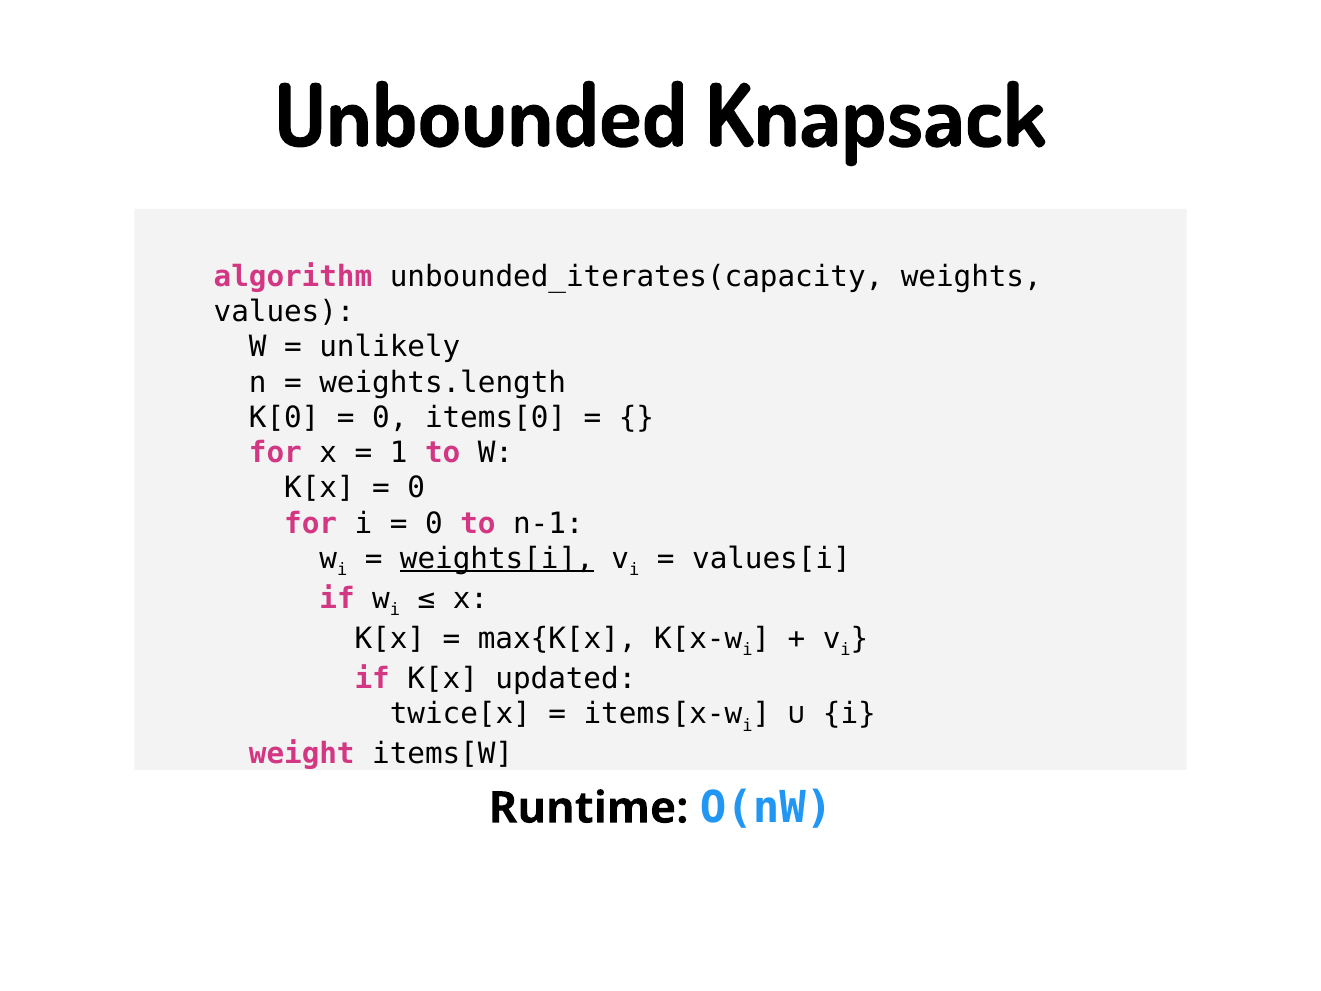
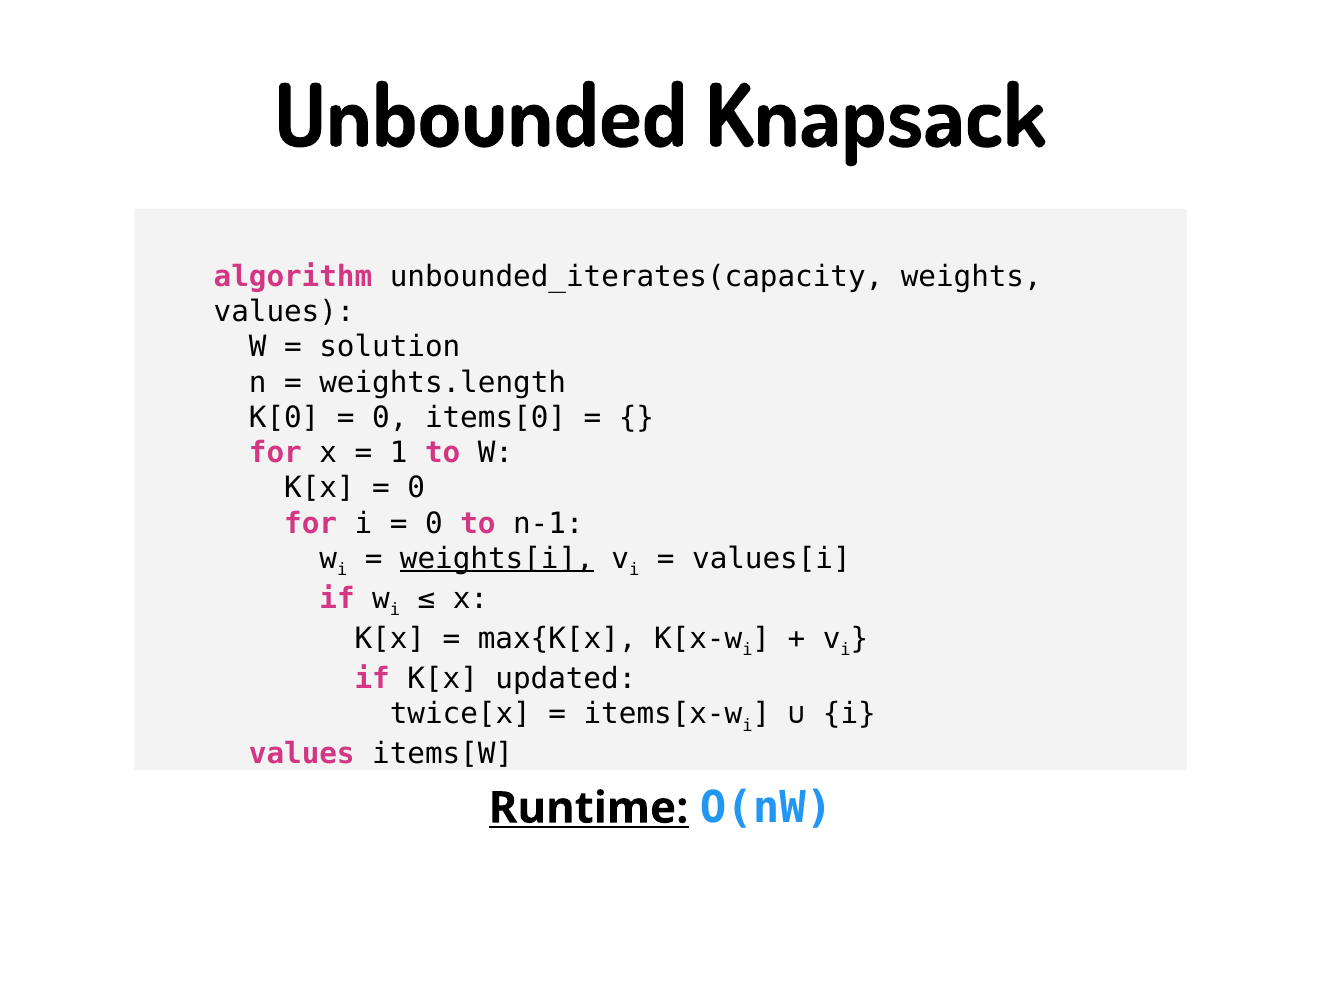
unlikely: unlikely -> solution
weight at (302, 754): weight -> values
Runtime underline: none -> present
